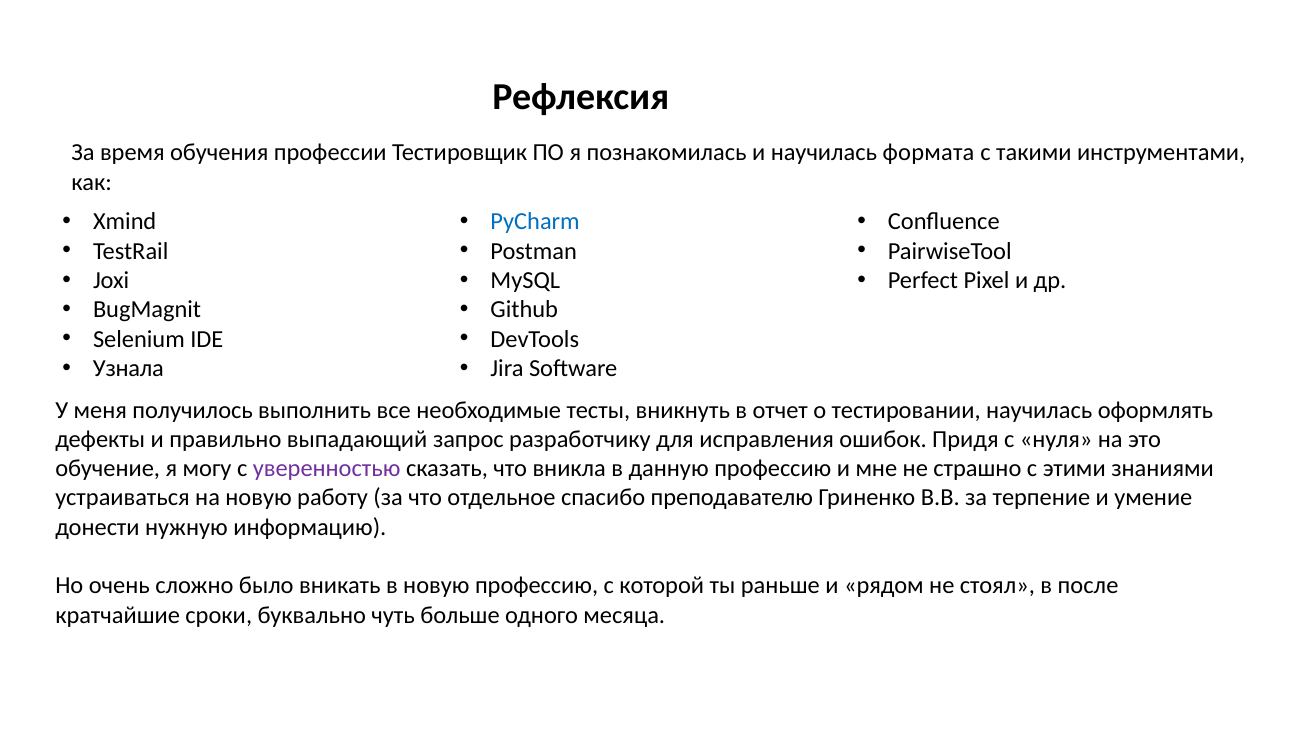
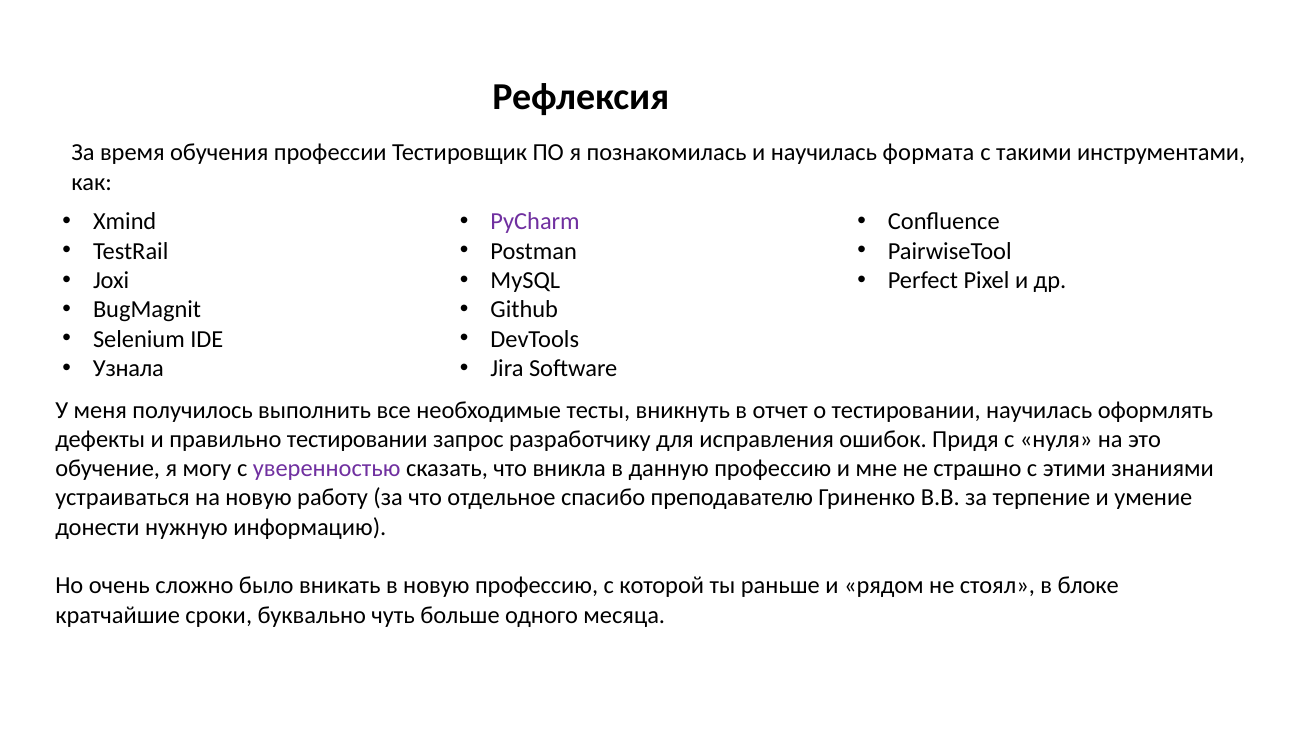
PyCharm colour: blue -> purple
правильно выпадающий: выпадающий -> тестировании
после: после -> блоке
